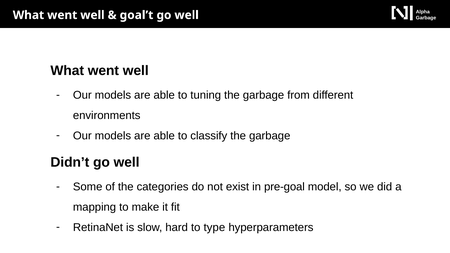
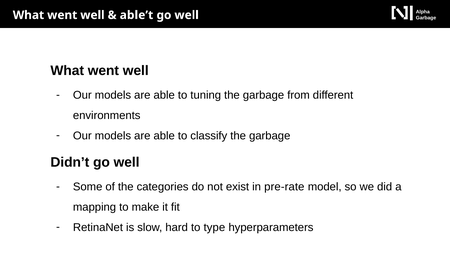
goal’t: goal’t -> able’t
pre-goal: pre-goal -> pre-rate
